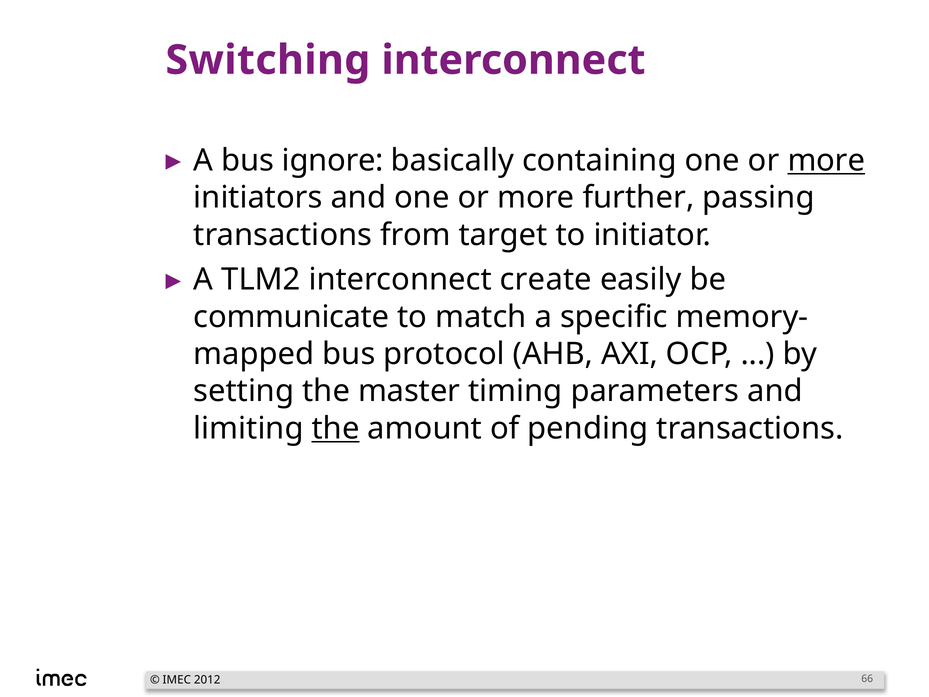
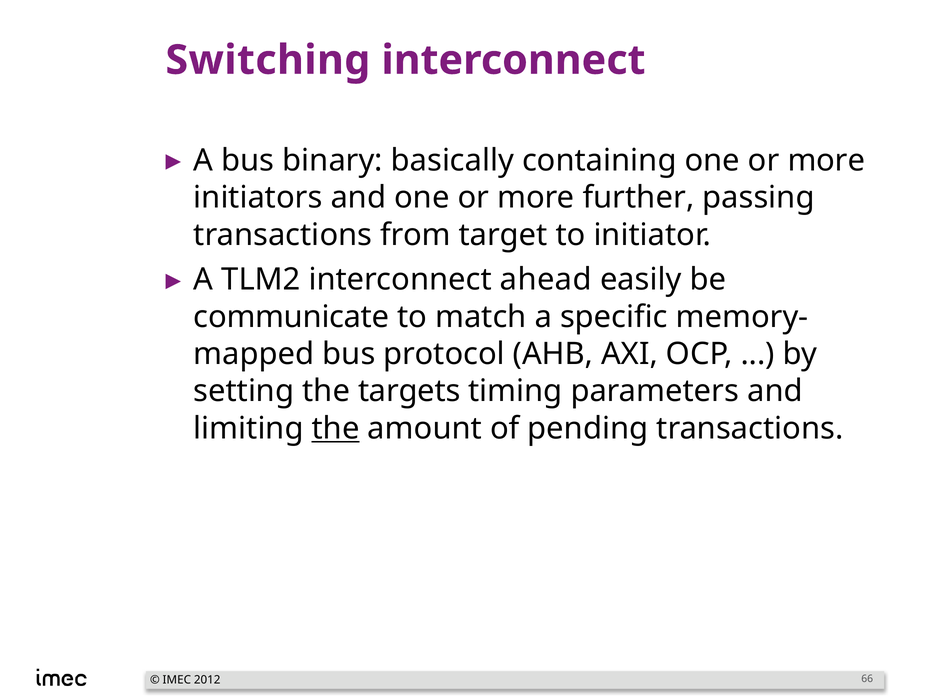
ignore: ignore -> binary
more at (826, 160) underline: present -> none
create: create -> ahead
master: master -> targets
